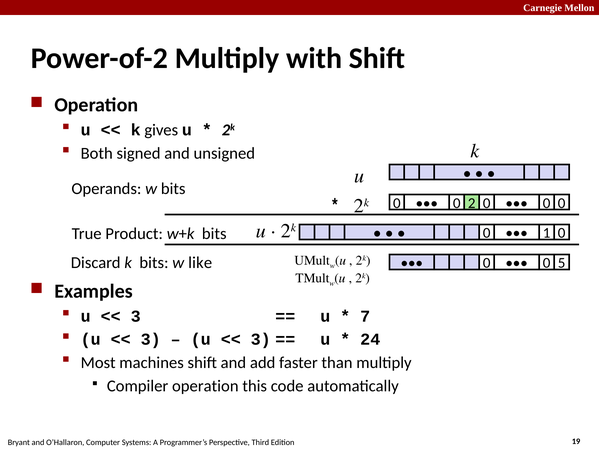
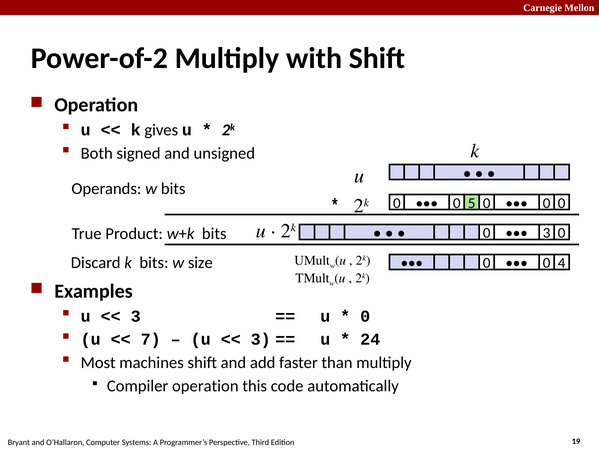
2: 2 -> 5
0 1: 1 -> 3
like: like -> size
5: 5 -> 4
7 at (365, 316): 7 -> 0
3 at (151, 340): 3 -> 7
